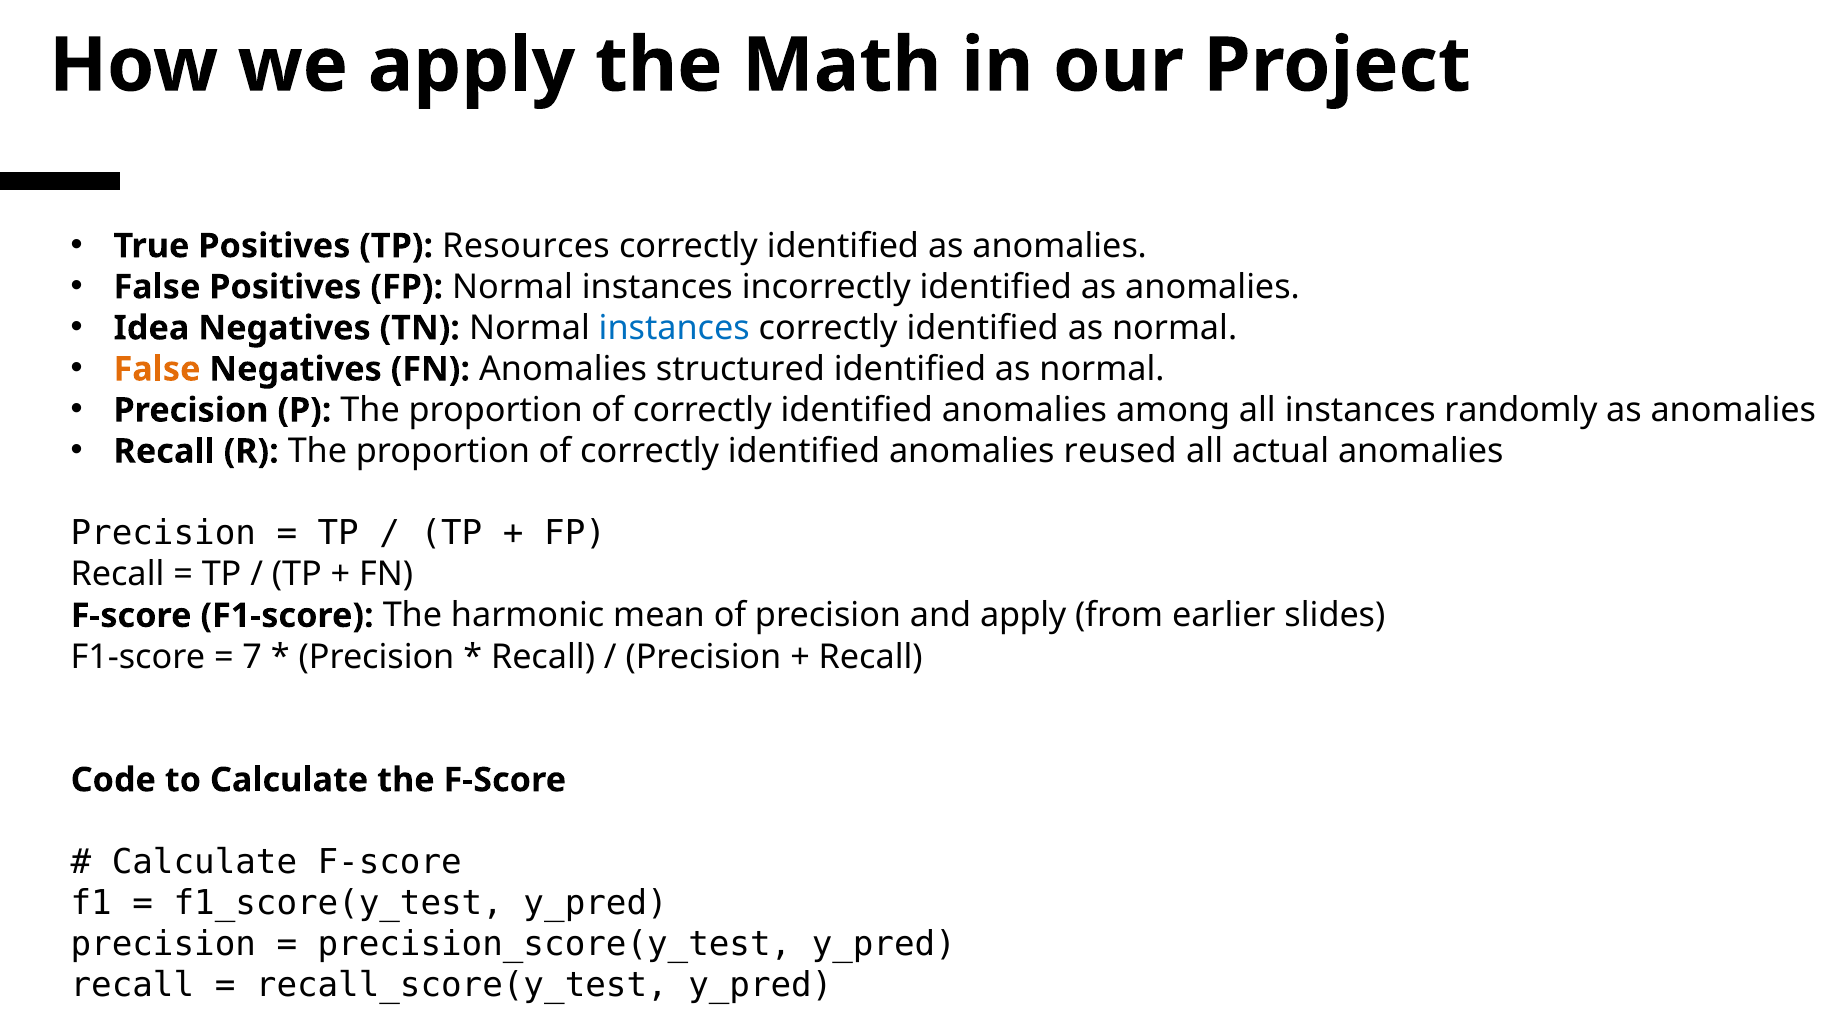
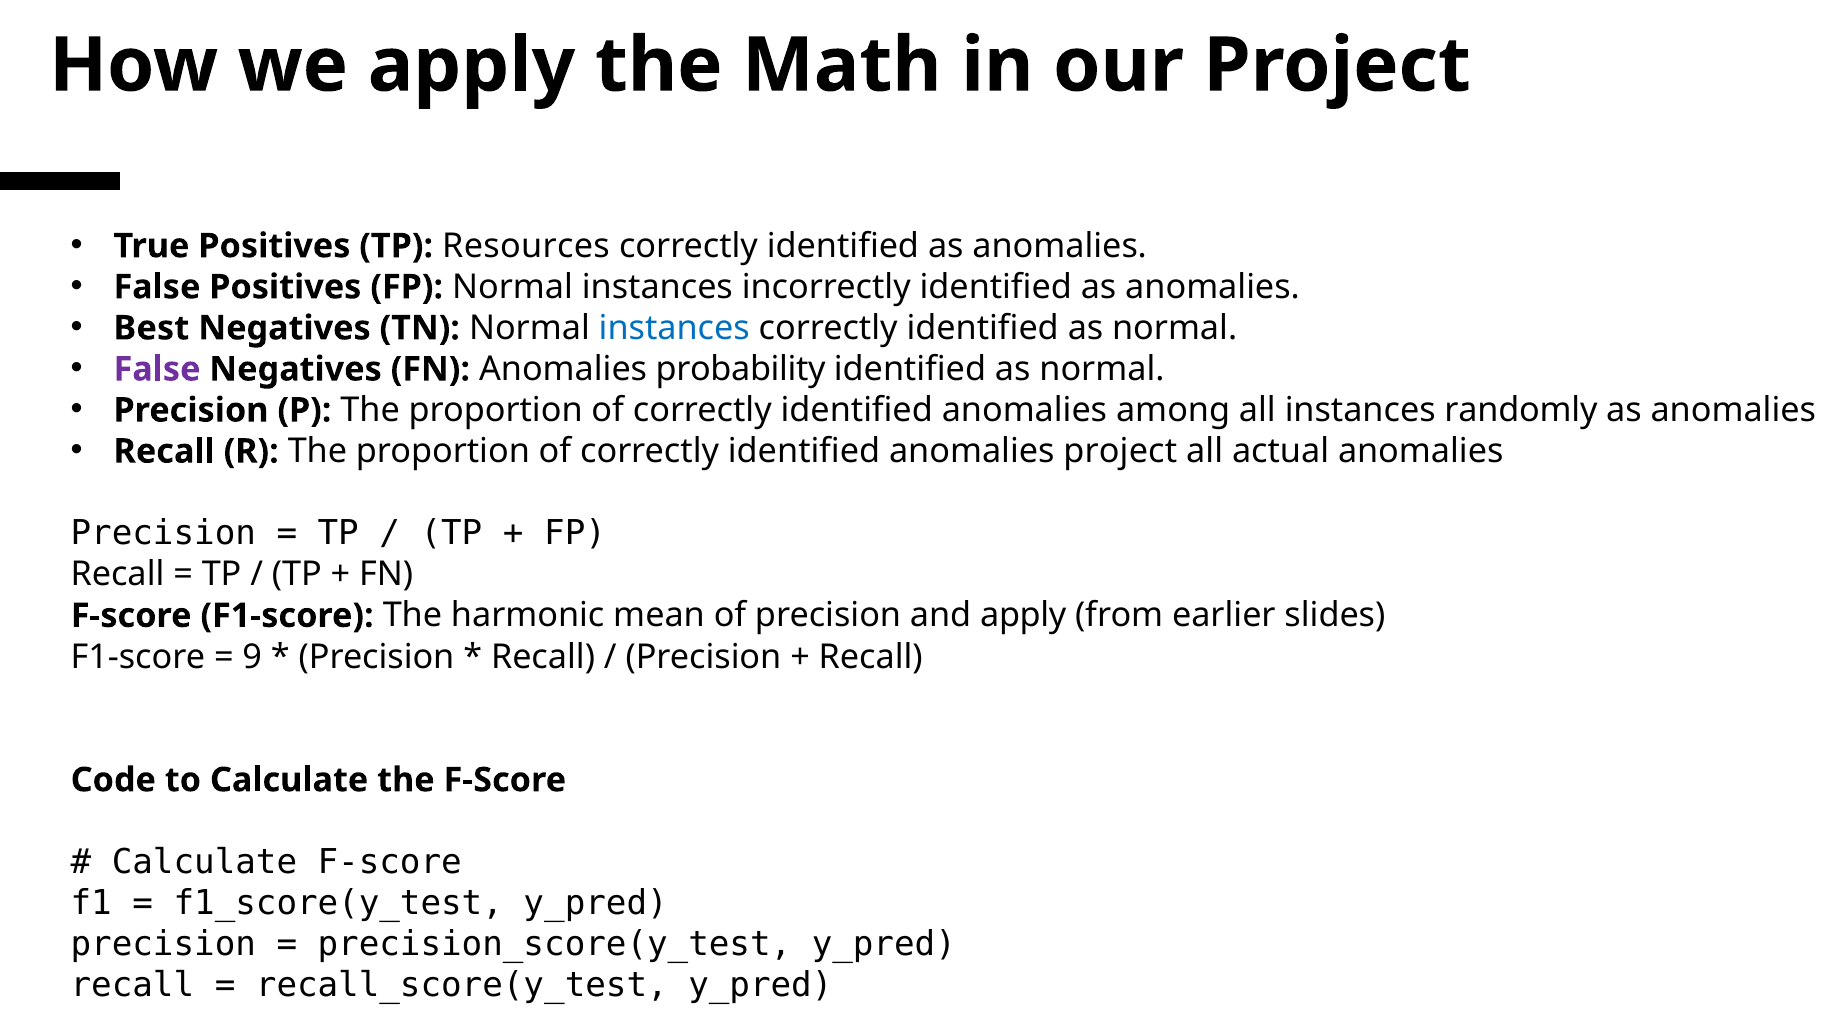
Idea: Idea -> Best
False at (157, 369) colour: orange -> purple
structured: structured -> probability
anomalies reused: reused -> project
7: 7 -> 9
